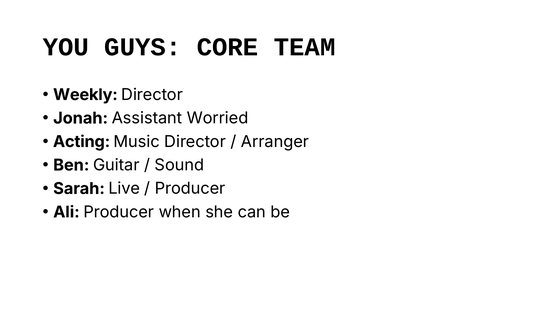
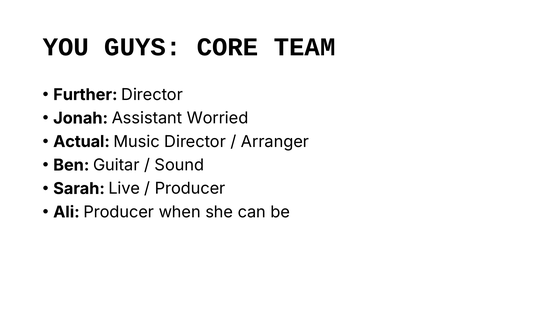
Weekly: Weekly -> Further
Acting: Acting -> Actual
